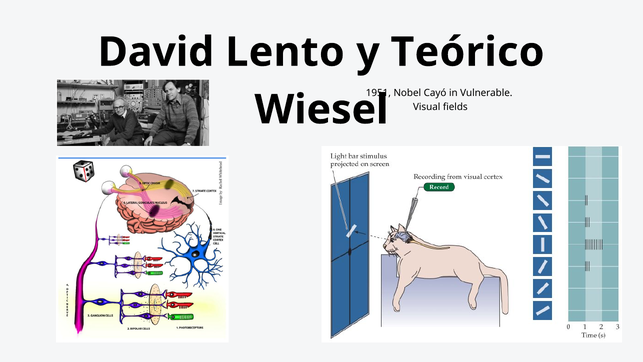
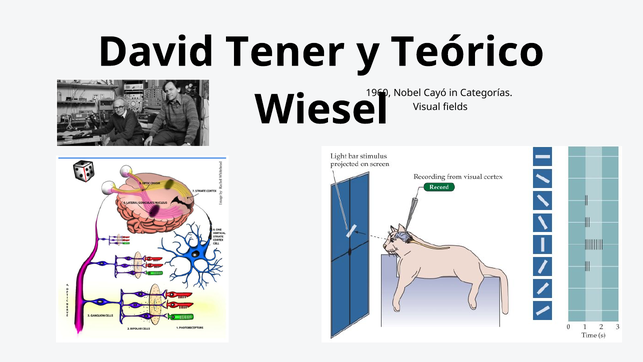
Lento: Lento -> Tener
1951: 1951 -> 1960
Vulnerable: Vulnerable -> Categorías
